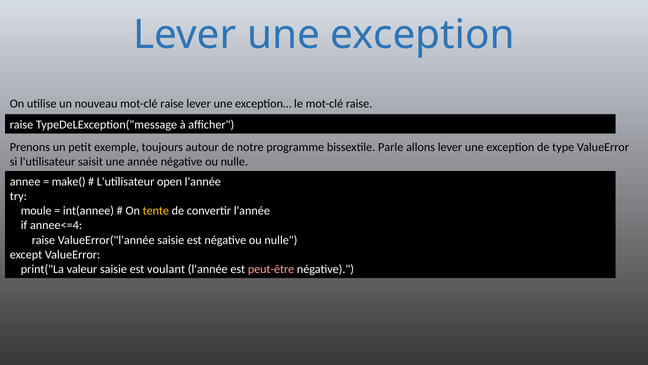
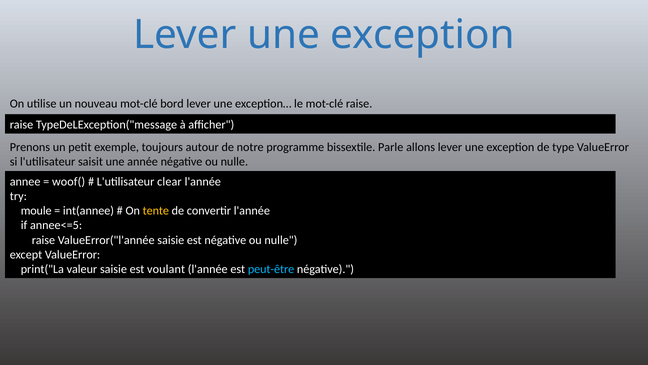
nouveau mot-clé raise: raise -> bord
make(: make( -> woof(
open: open -> clear
annee<=4: annee<=4 -> annee<=5
peut-être colour: pink -> light blue
